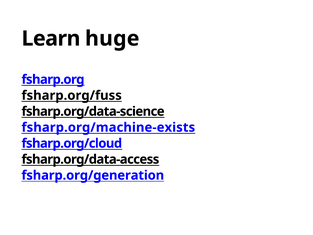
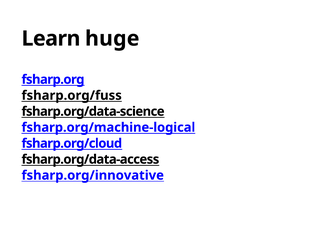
fsharp.org/machine-exists: fsharp.org/machine-exists -> fsharp.org/machine-logical
fsharp.org/generation: fsharp.org/generation -> fsharp.org/innovative
